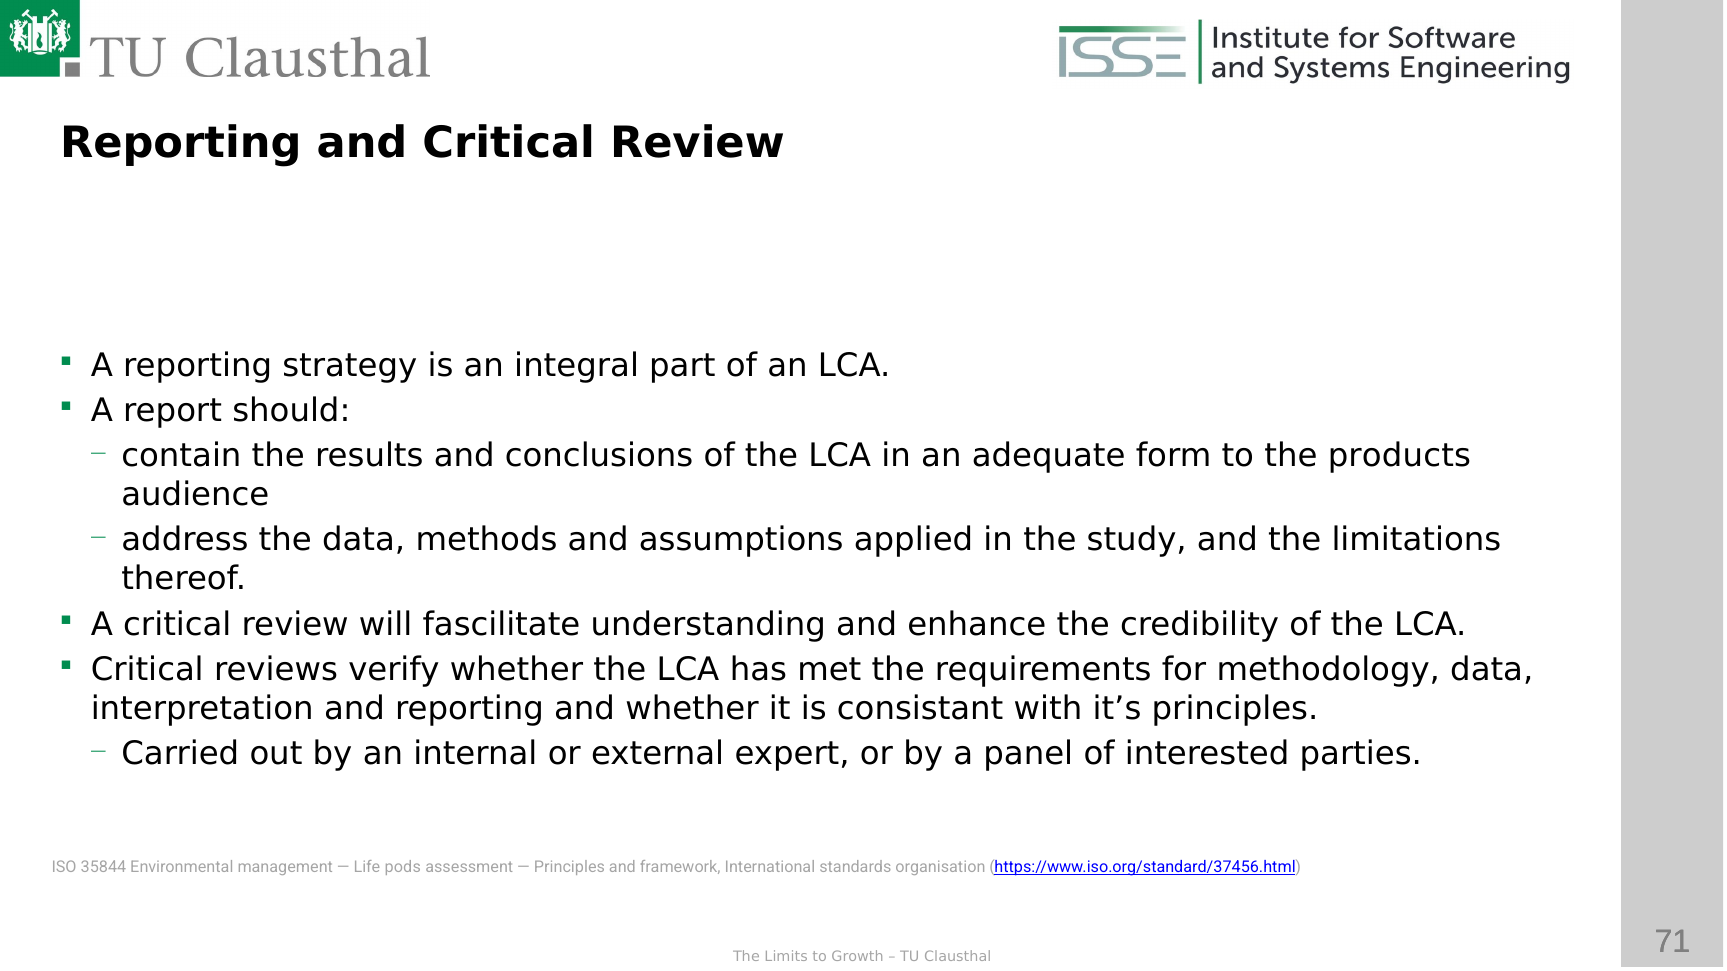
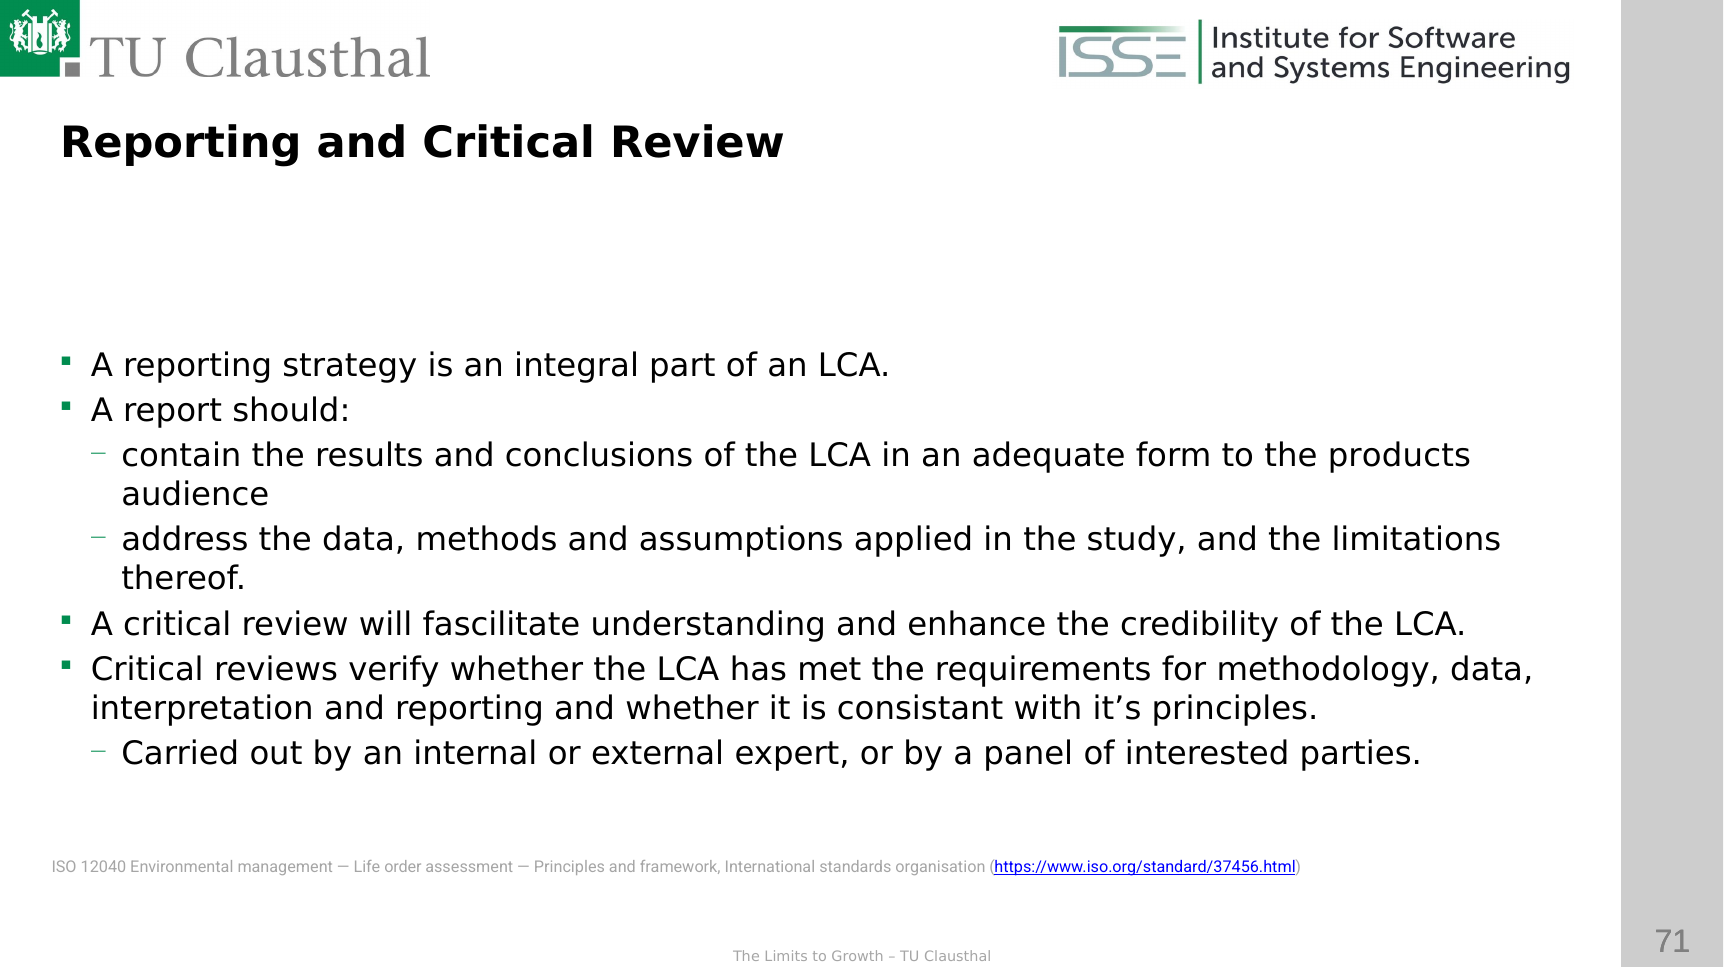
35844: 35844 -> 12040
pods: pods -> order
